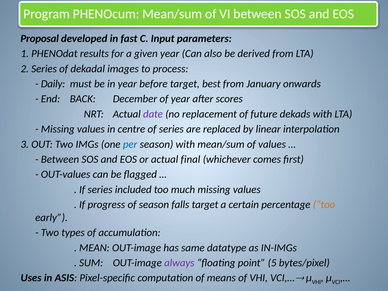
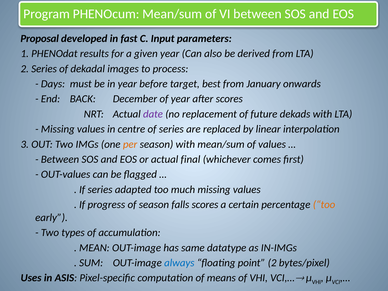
Daily: Daily -> Days
per colour: blue -> orange
included: included -> adapted
falls target: target -> scores
always colour: purple -> blue
point 5: 5 -> 2
